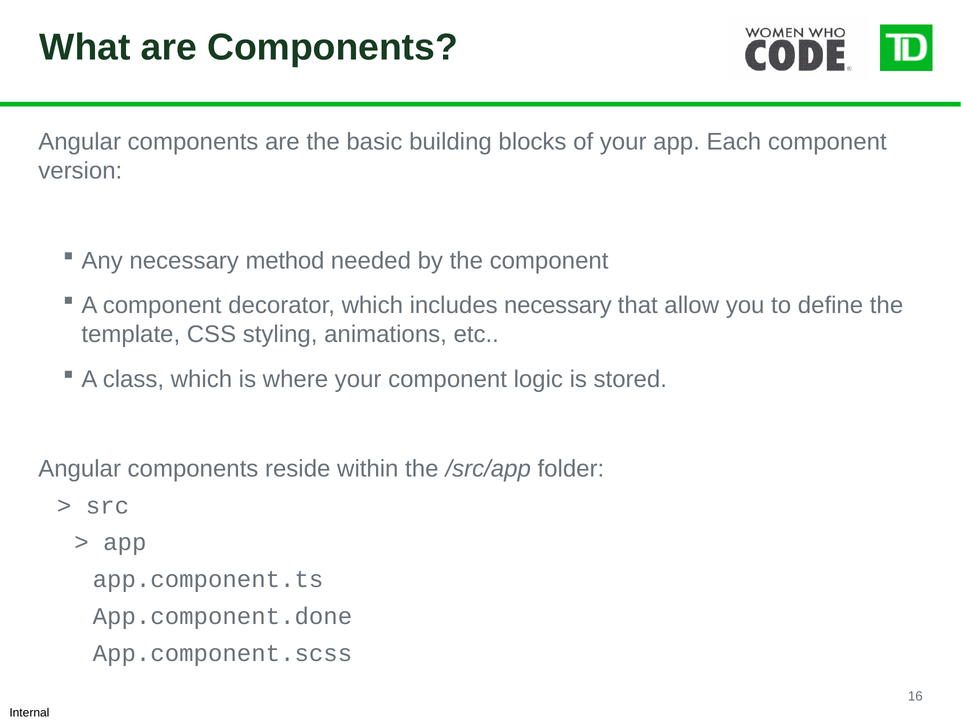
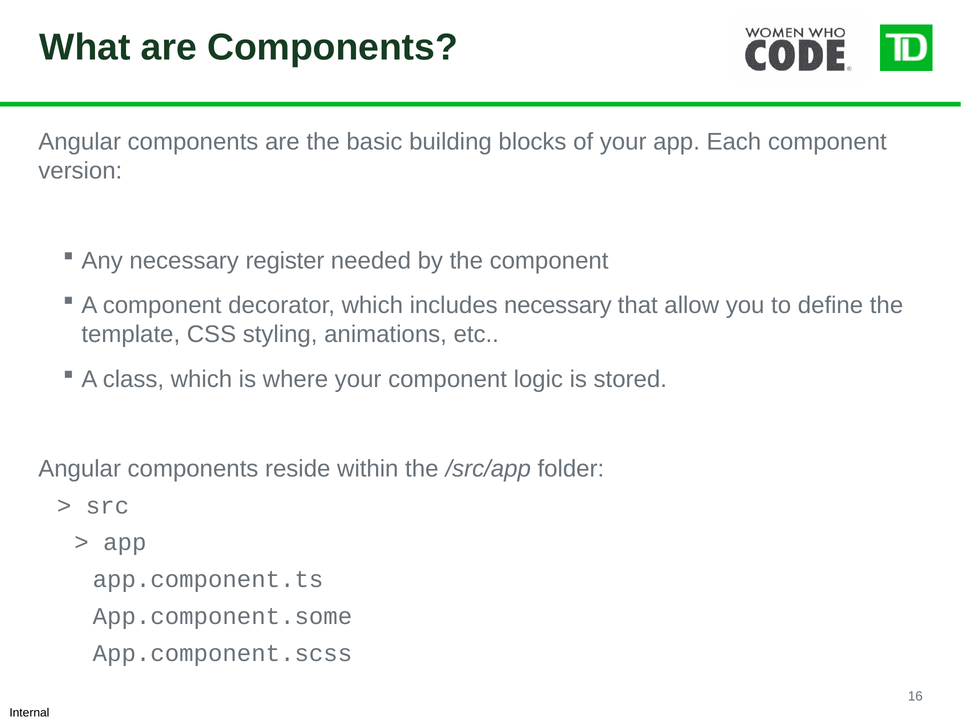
method: method -> register
App.component.done: App.component.done -> App.component.some
